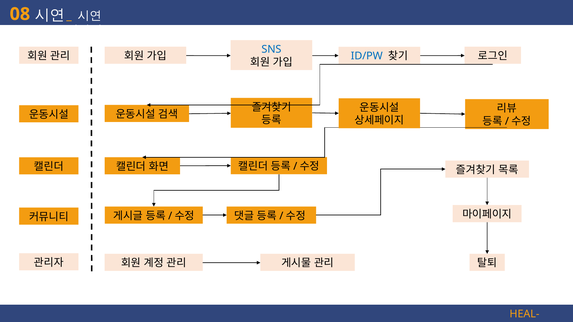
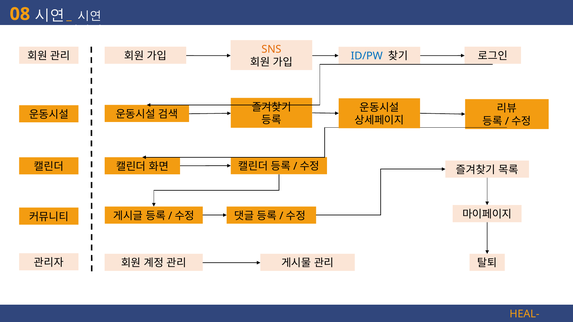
SNS colour: blue -> orange
